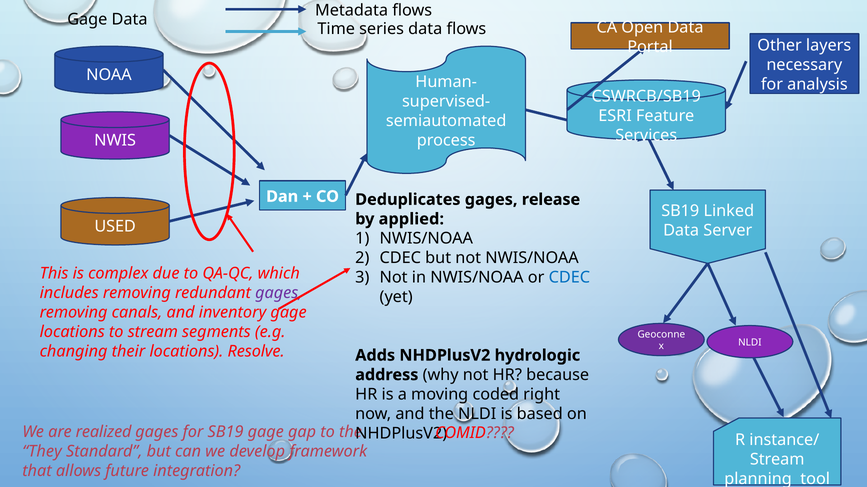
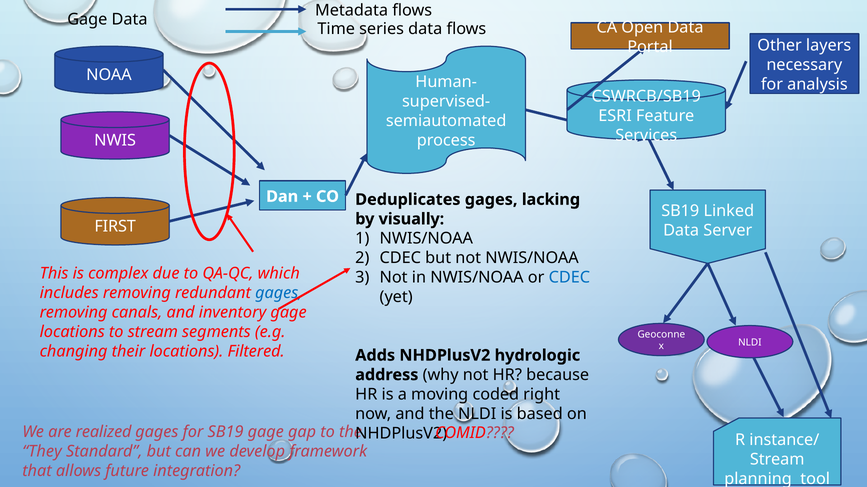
release: release -> lacking
applied: applied -> visually
USED: USED -> FIRST
gages at (279, 293) colour: purple -> blue
Resolve: Resolve -> Filtered
